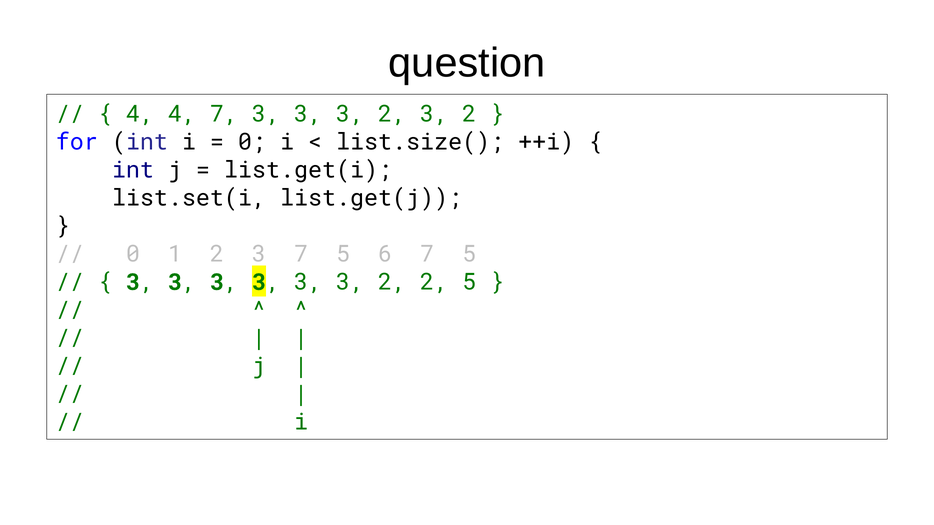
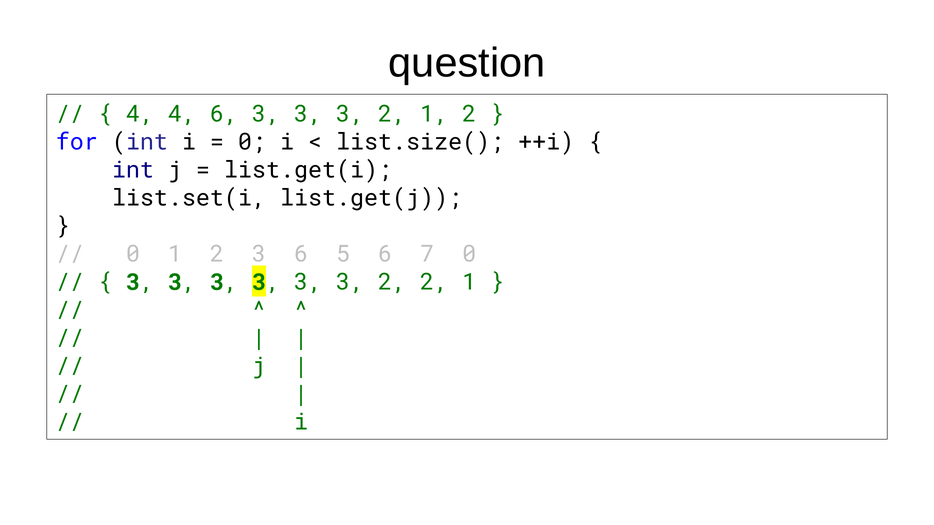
4 7: 7 -> 6
3 2 3: 3 -> 1
7 at (301, 254): 7 -> 6
6 7 5: 5 -> 0
2 2 5: 5 -> 1
